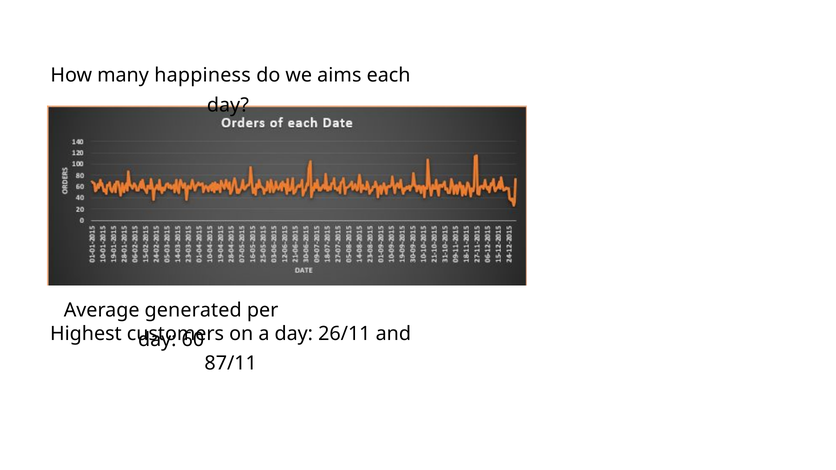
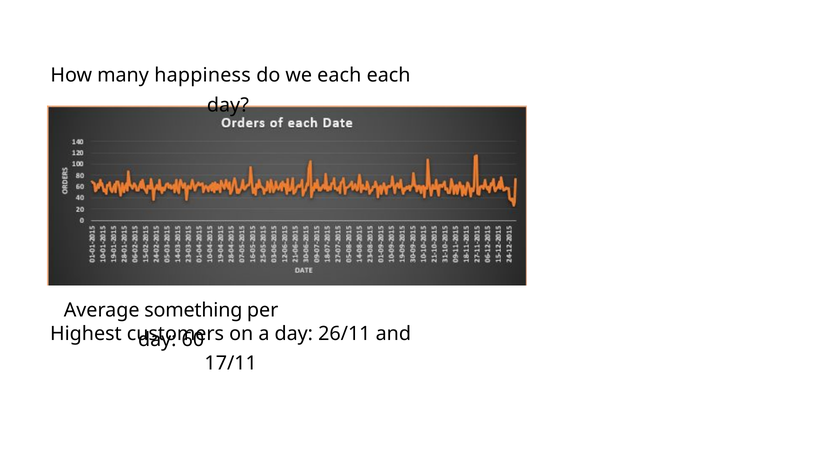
we aims: aims -> each
generated: generated -> something
87/11: 87/11 -> 17/11
